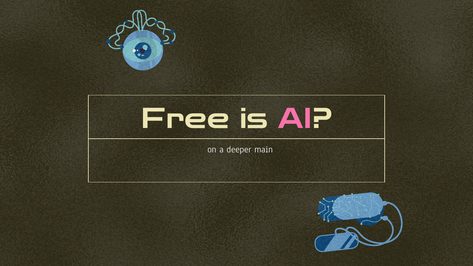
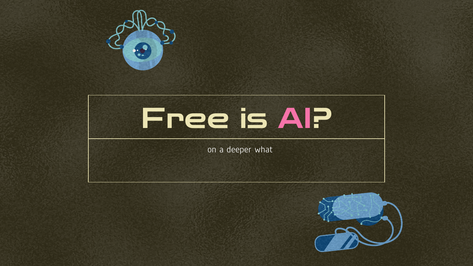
main: main -> what
